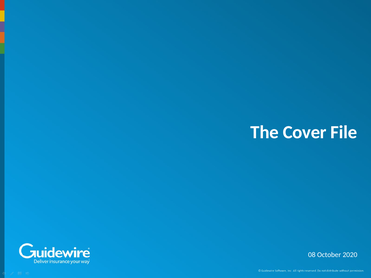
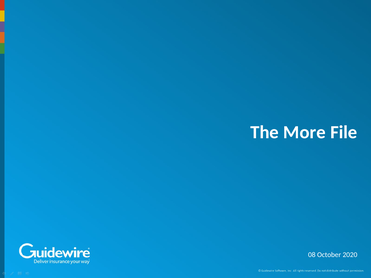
Cover: Cover -> More
